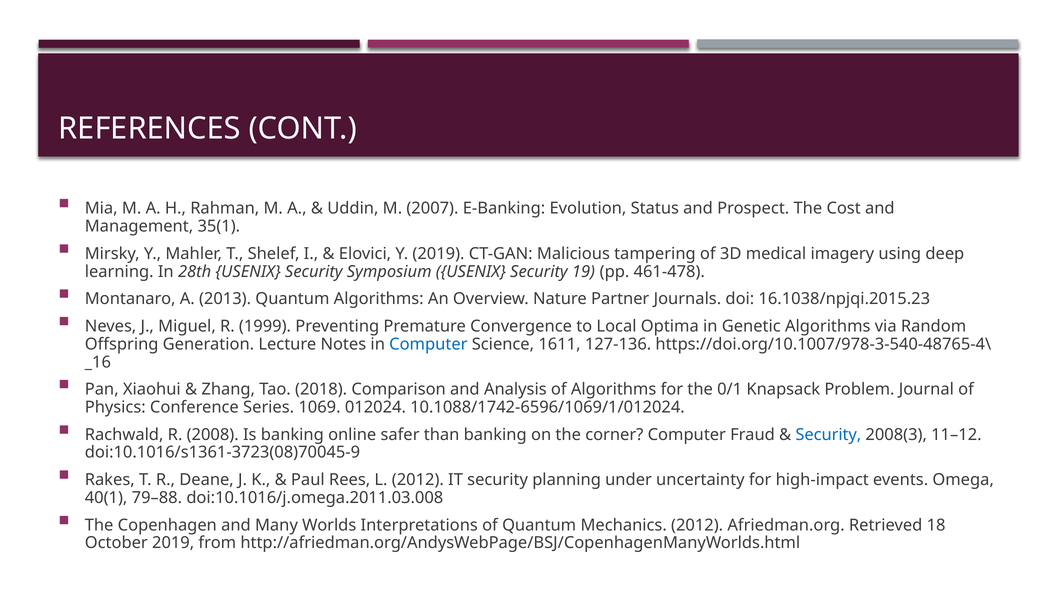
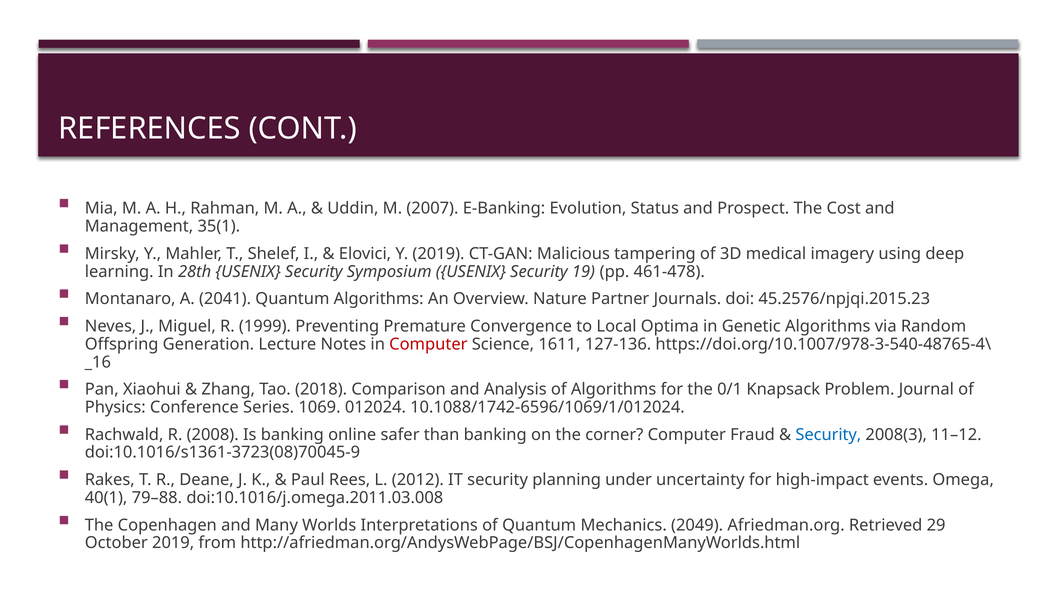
2013: 2013 -> 2041
16.1038/npjqi.2015.23: 16.1038/npjqi.2015.23 -> 45.2576/npjqi.2015.23
Computer at (428, 344) colour: blue -> red
Mechanics 2012: 2012 -> 2049
18: 18 -> 29
